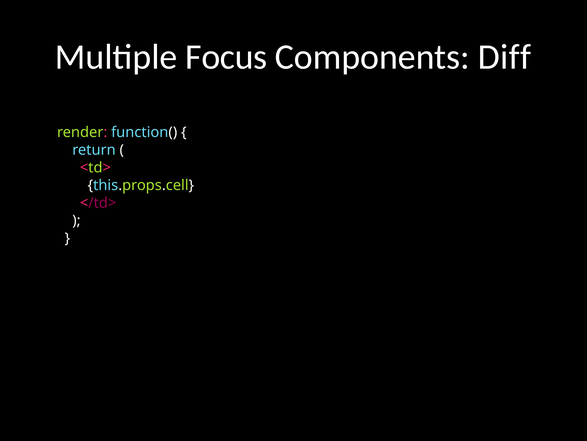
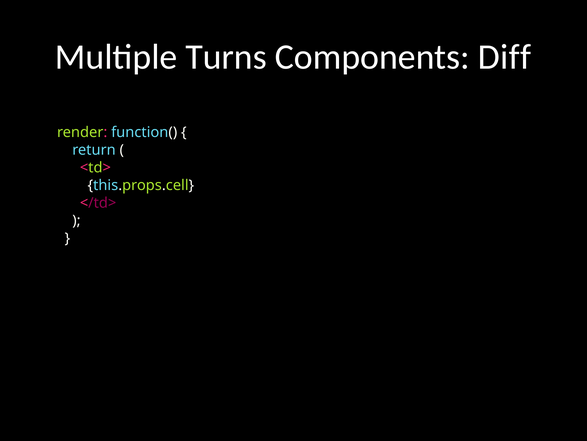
Focus: Focus -> Turns
